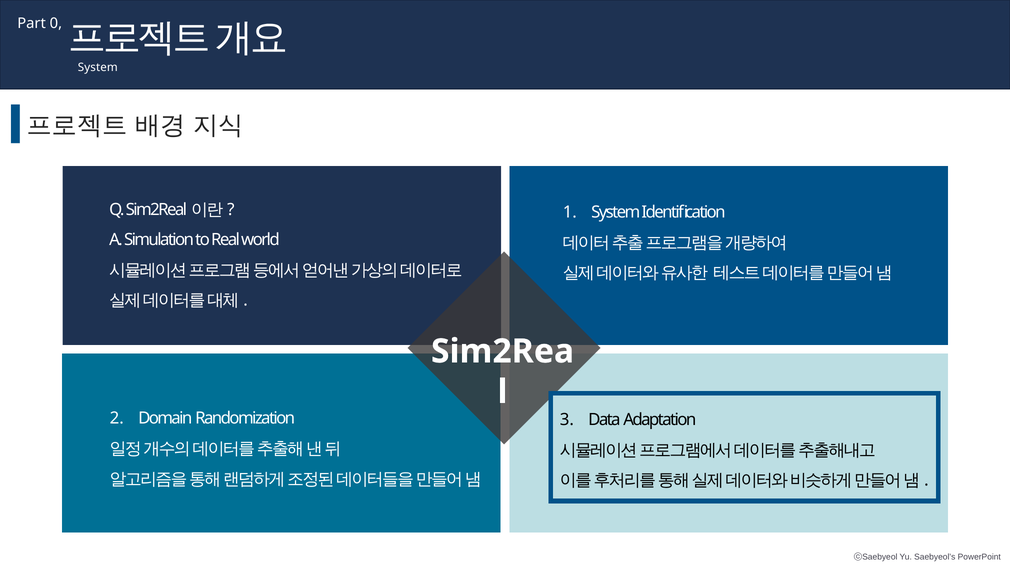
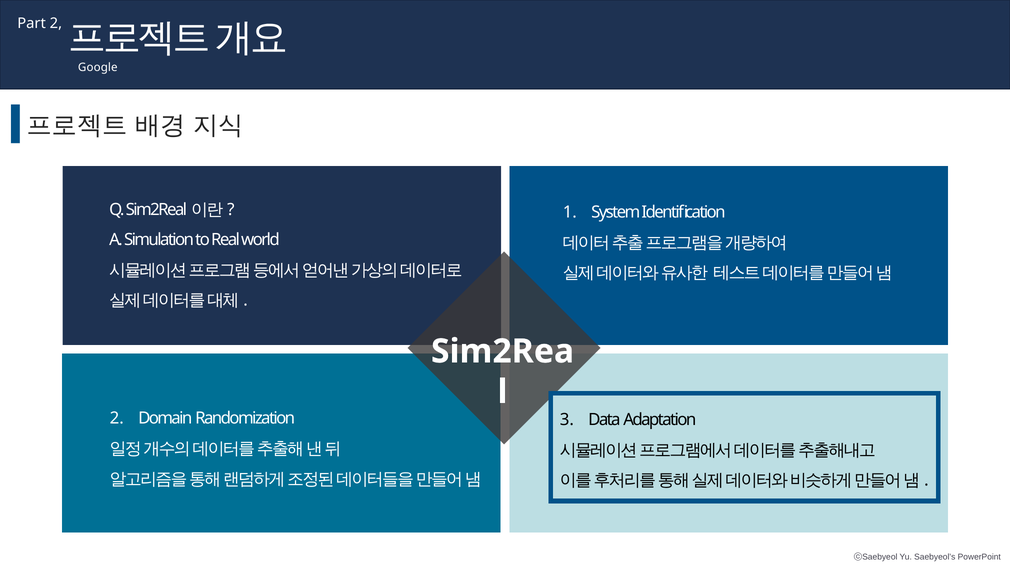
Part 0: 0 -> 2
System at (98, 67): System -> Google
